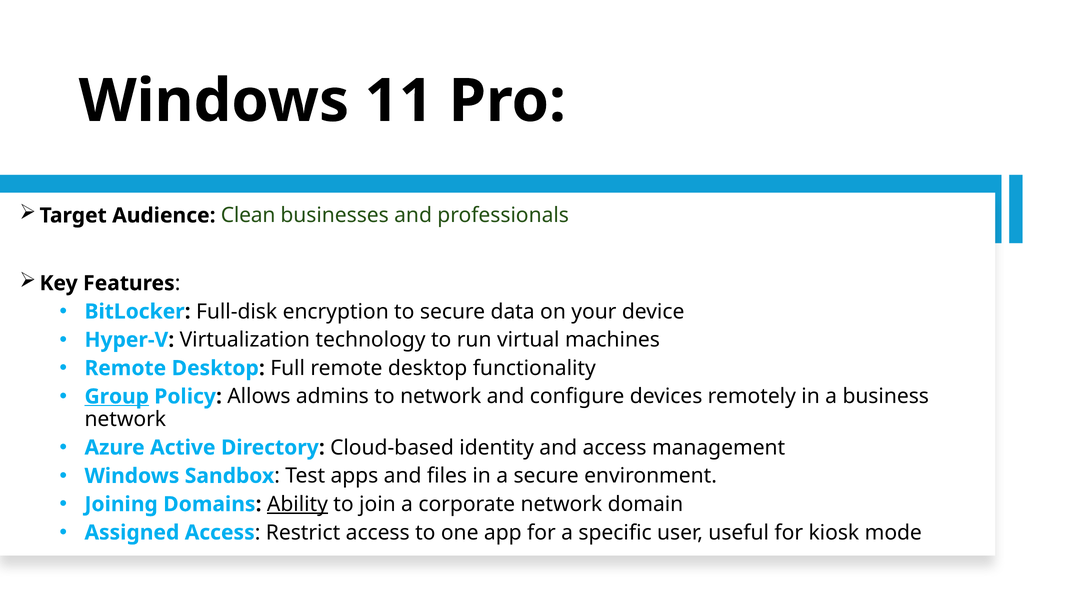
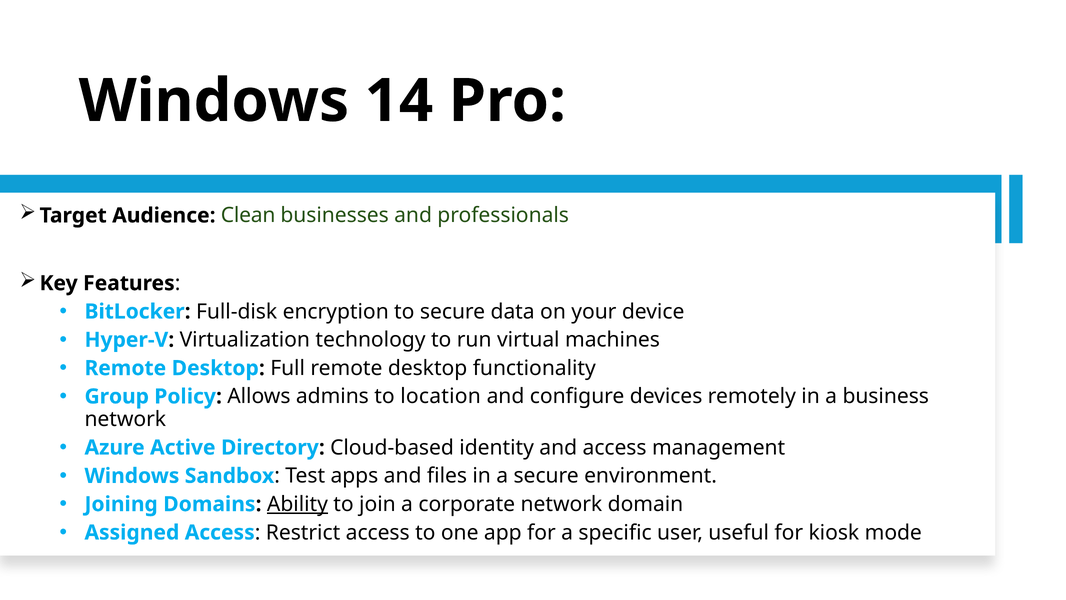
11: 11 -> 14
Group underline: present -> none
to network: network -> location
